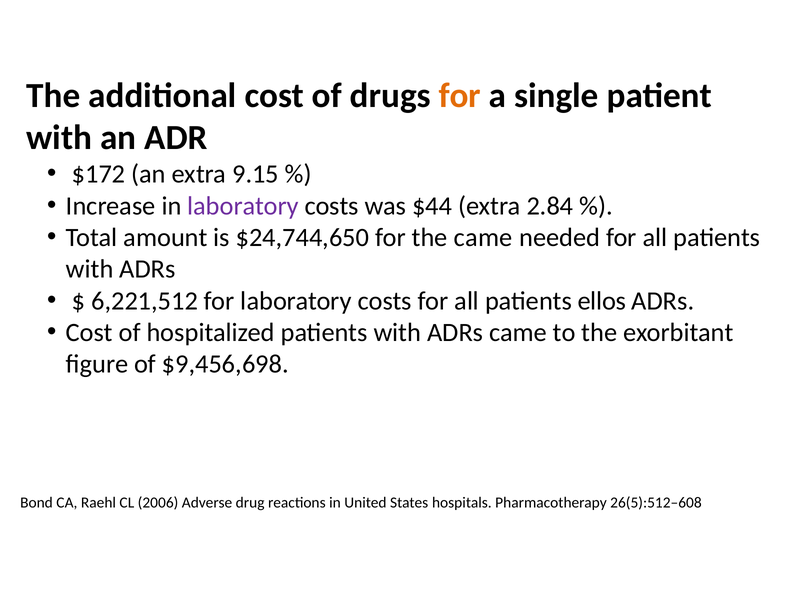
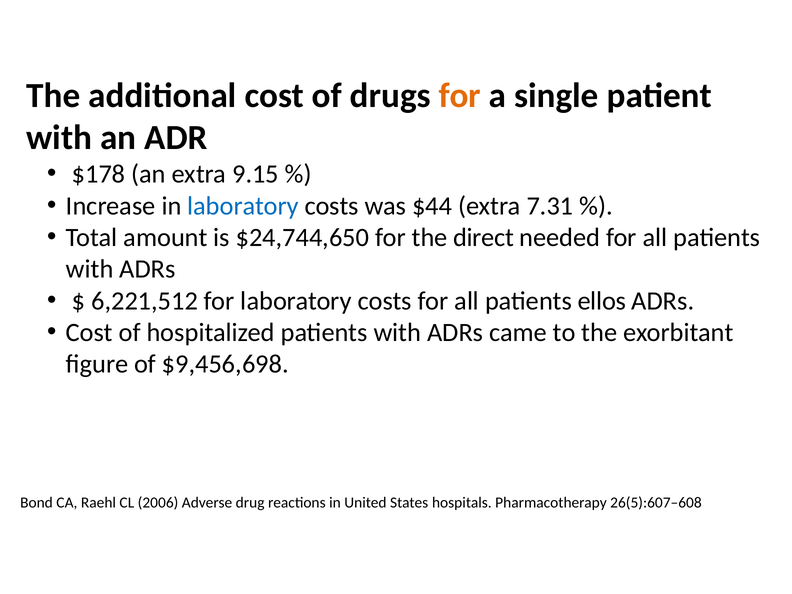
$172: $172 -> $178
laboratory at (243, 206) colour: purple -> blue
2.84: 2.84 -> 7.31
the came: came -> direct
26(5):512–608: 26(5):512–608 -> 26(5):607–608
